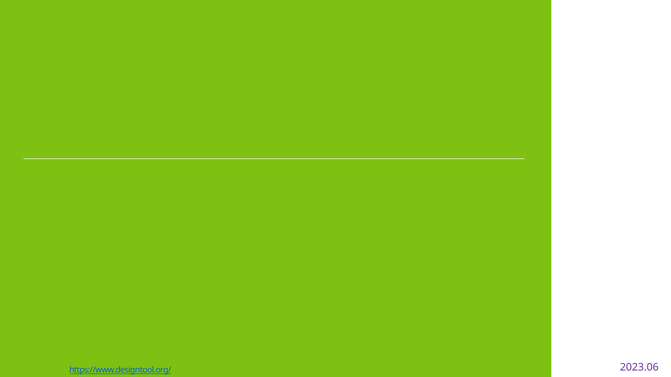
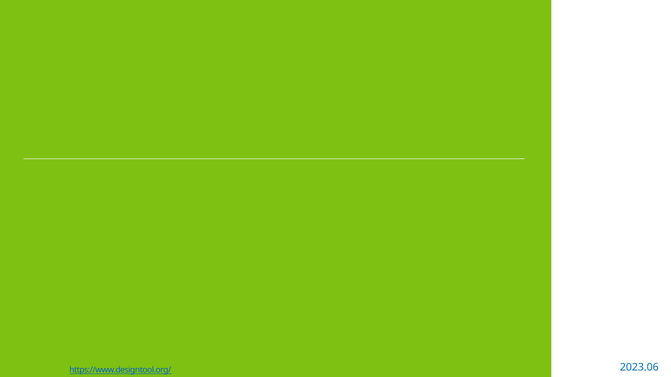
2023.06 colour: purple -> blue
